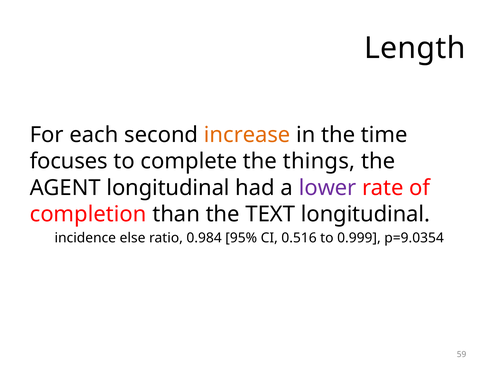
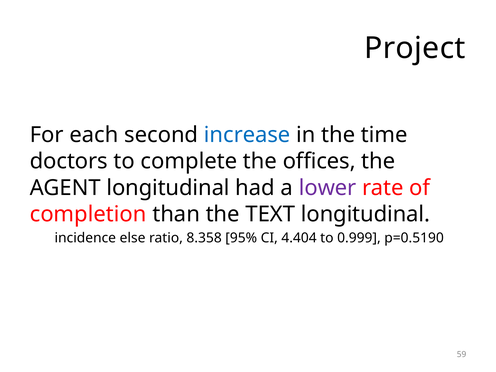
Length: Length -> Project
increase colour: orange -> blue
focuses: focuses -> doctors
things: things -> offices
0.984: 0.984 -> 8.358
0.516: 0.516 -> 4.404
p=9.0354: p=9.0354 -> p=0.5190
